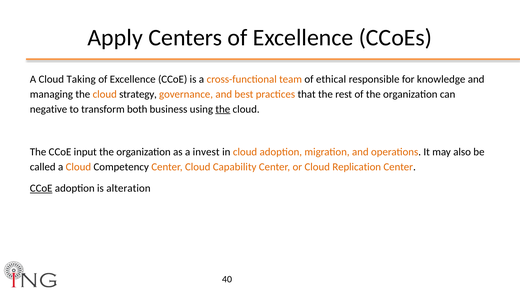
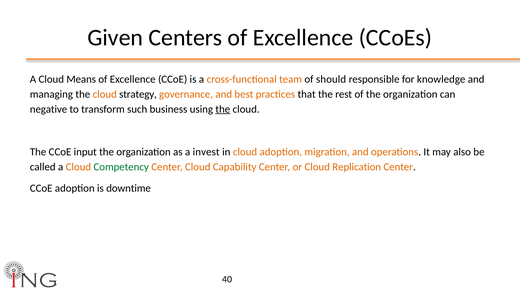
Apply: Apply -> Given
Taking: Taking -> Means
ethical: ethical -> should
both: both -> such
Competency colour: black -> green
CCoE at (41, 189) underline: present -> none
alteration: alteration -> downtime
